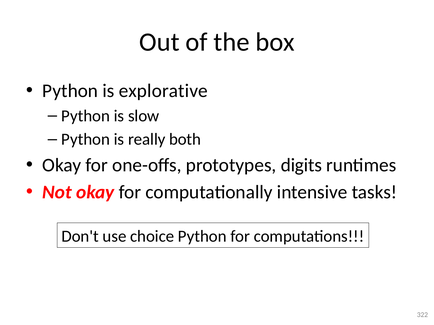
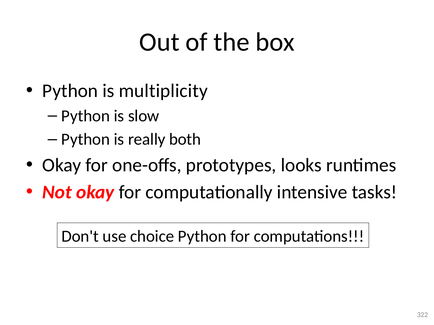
explorative: explorative -> multiplicity
digits: digits -> looks
